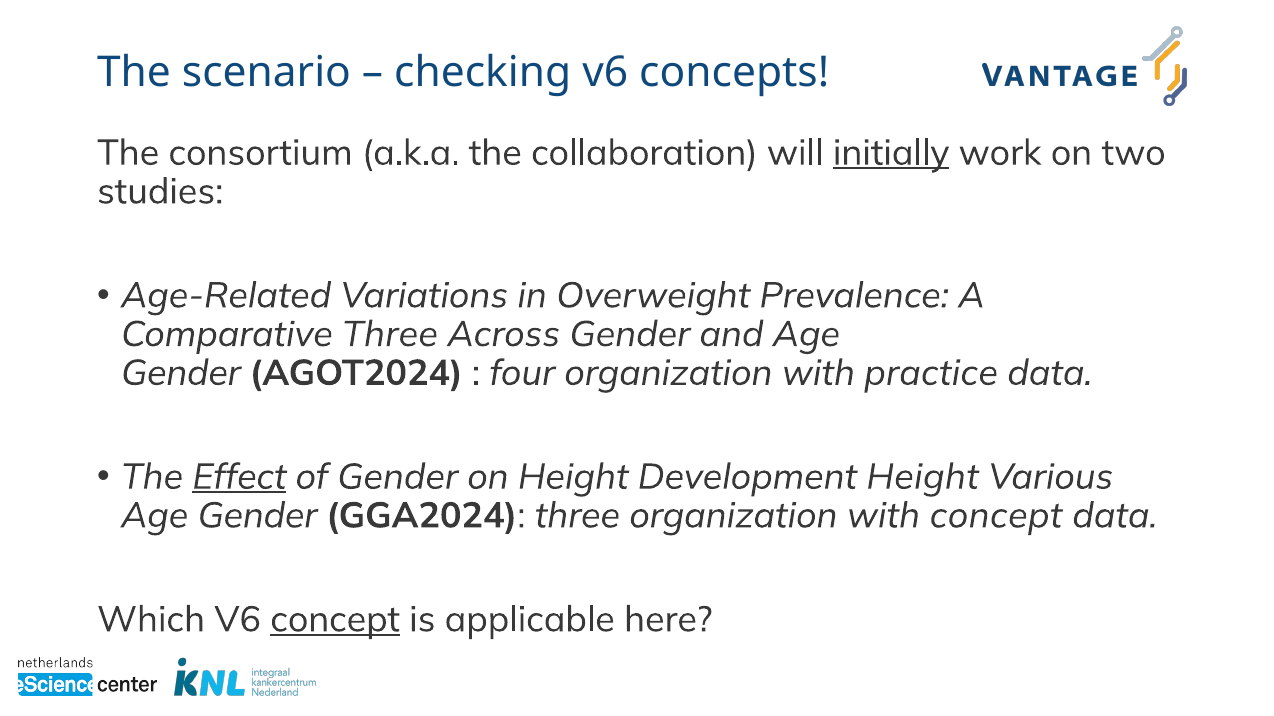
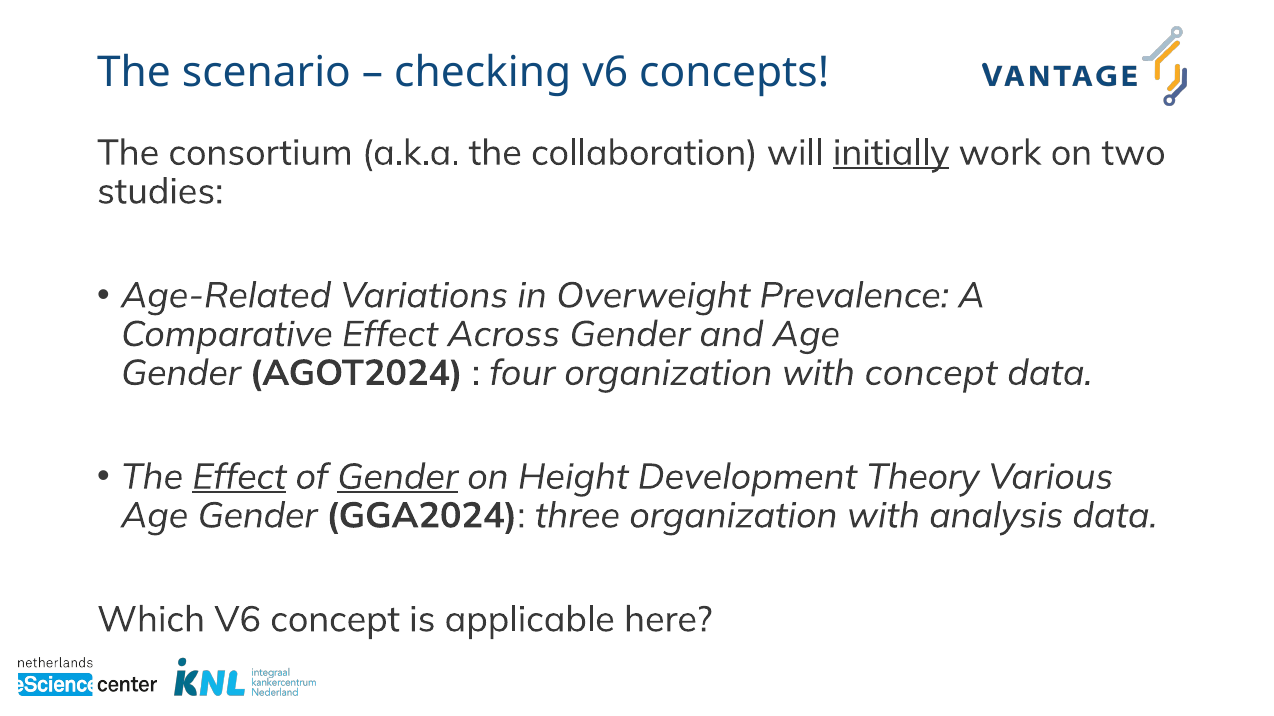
Comparative Three: Three -> Effect
with practice: practice -> concept
Gender at (398, 477) underline: none -> present
Development Height: Height -> Theory
with concept: concept -> analysis
concept at (335, 620) underline: present -> none
